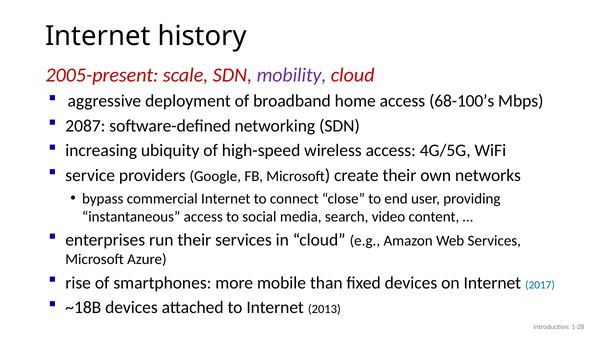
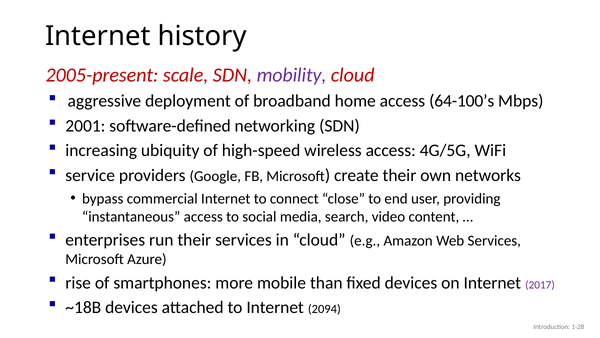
68-100’s: 68-100’s -> 64-100’s
2087: 2087 -> 2001
2017 colour: blue -> purple
2013: 2013 -> 2094
